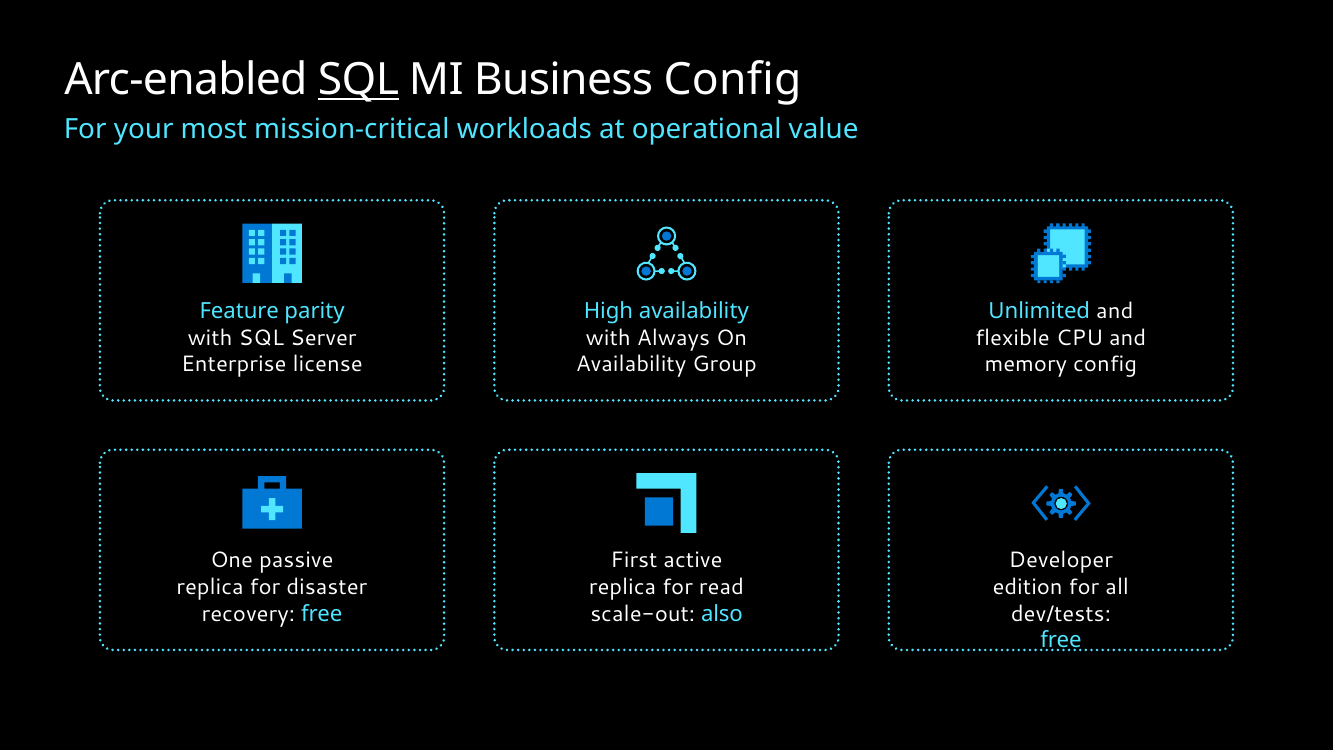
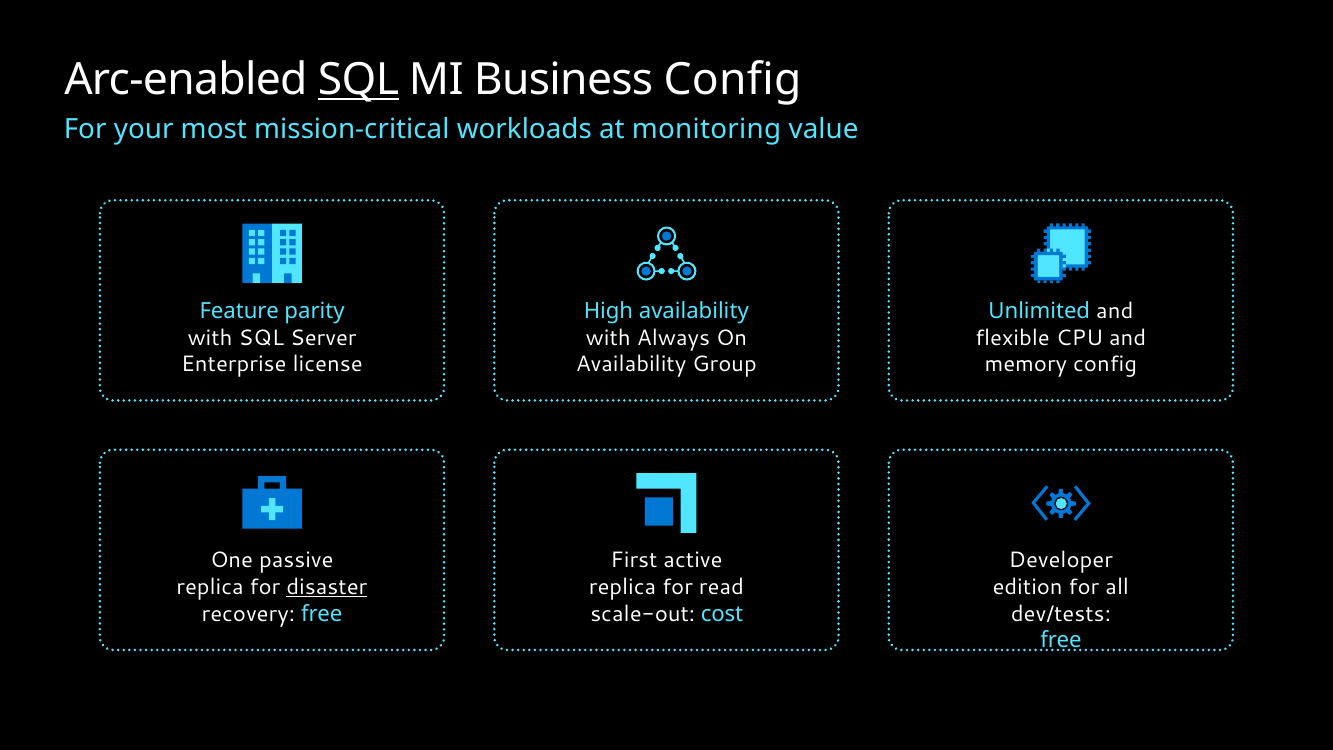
operational: operational -> monitoring
disaster underline: none -> present
also: also -> cost
